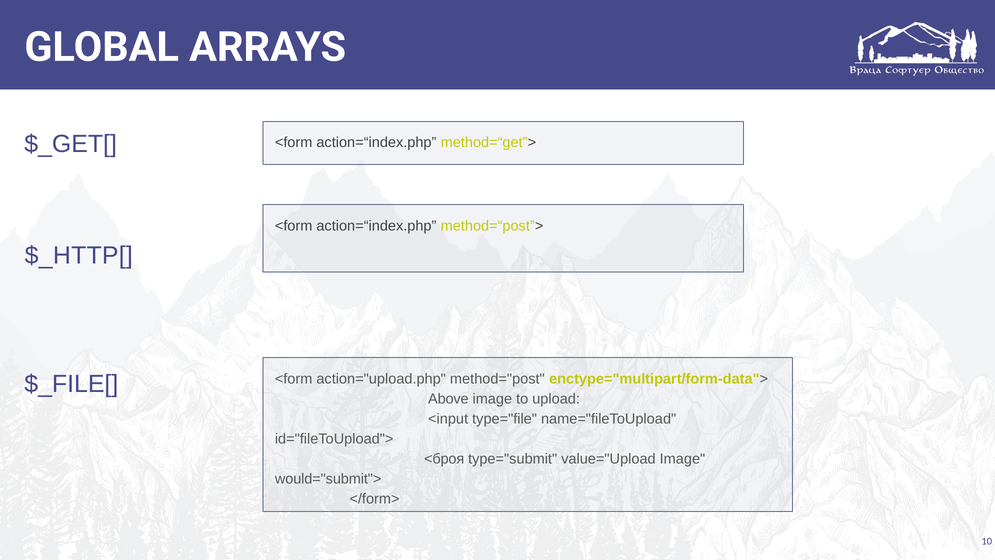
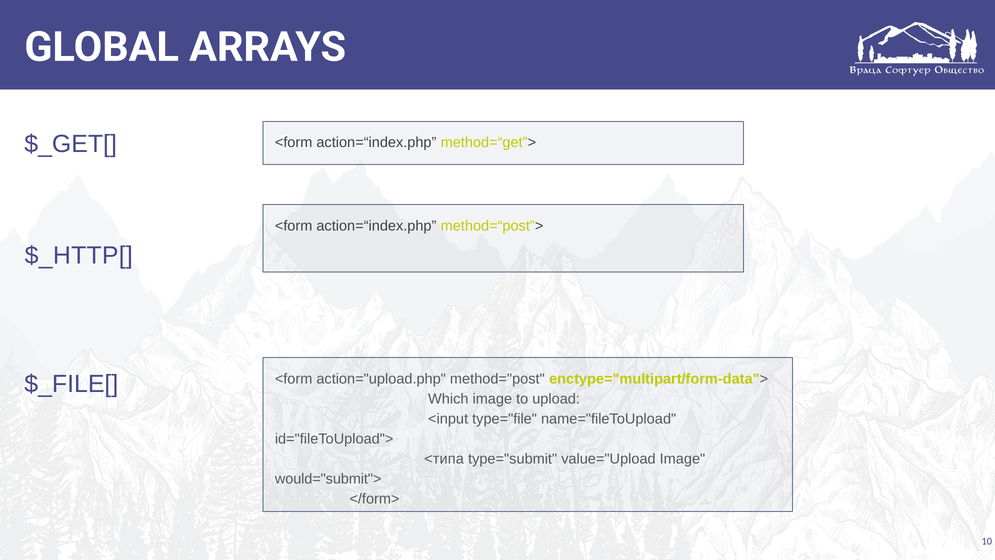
Above: Above -> Which
<броя: <броя -> <типа
